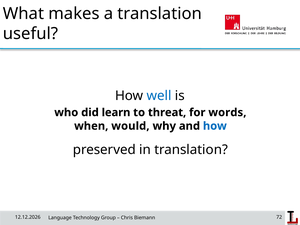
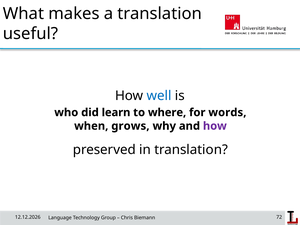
threat: threat -> where
would: would -> grows
how at (215, 126) colour: blue -> purple
